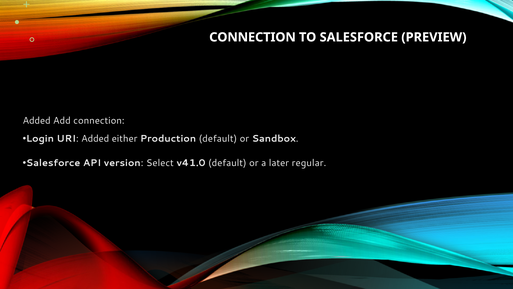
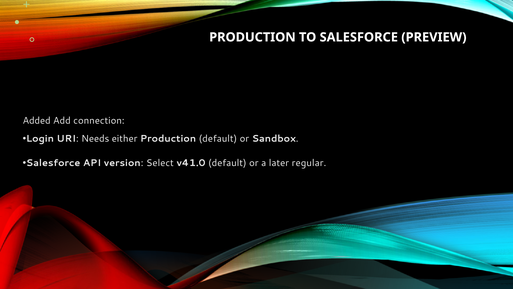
CONNECTION at (252, 37): CONNECTION -> PRODUCTION
URI Added: Added -> Needs
